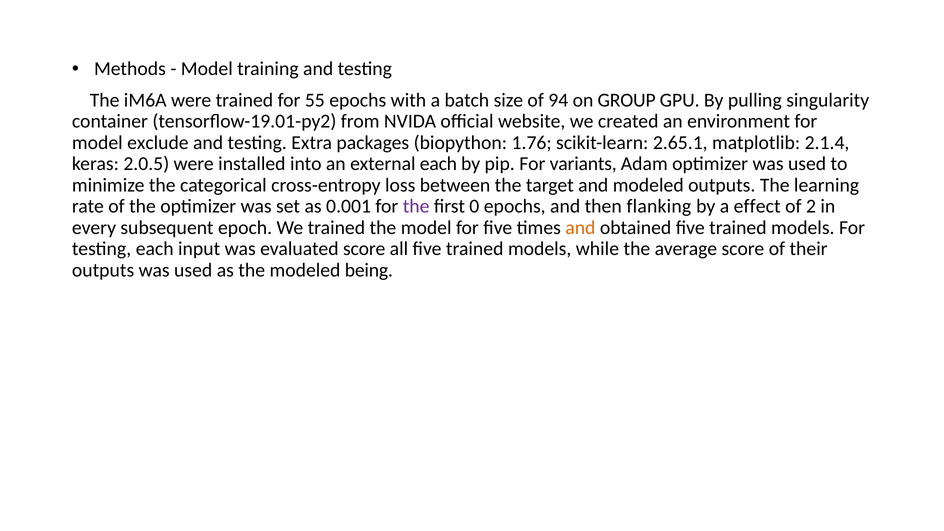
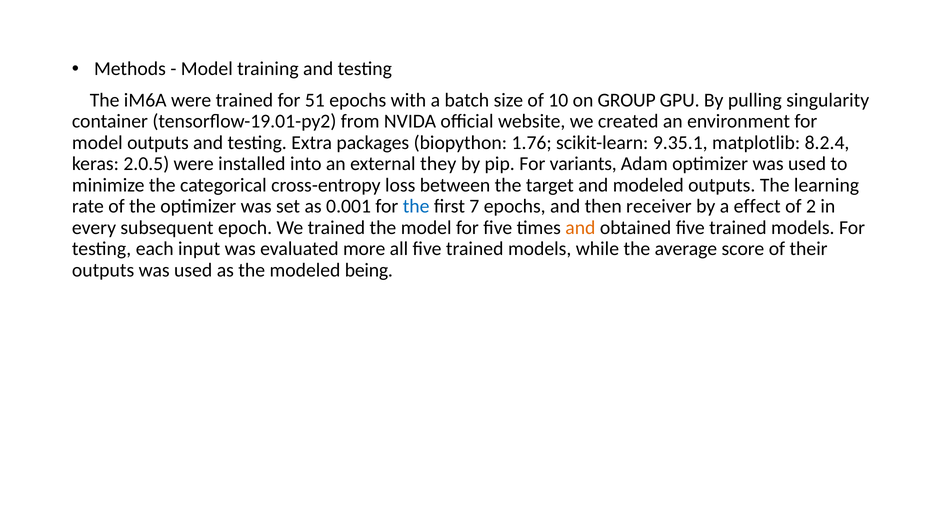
55: 55 -> 51
94: 94 -> 10
model exclude: exclude -> outputs
2.65.1: 2.65.1 -> 9.35.1
2.1.4: 2.1.4 -> 8.2.4
external each: each -> they
the at (416, 206) colour: purple -> blue
0: 0 -> 7
flanking: flanking -> receiver
evaluated score: score -> more
